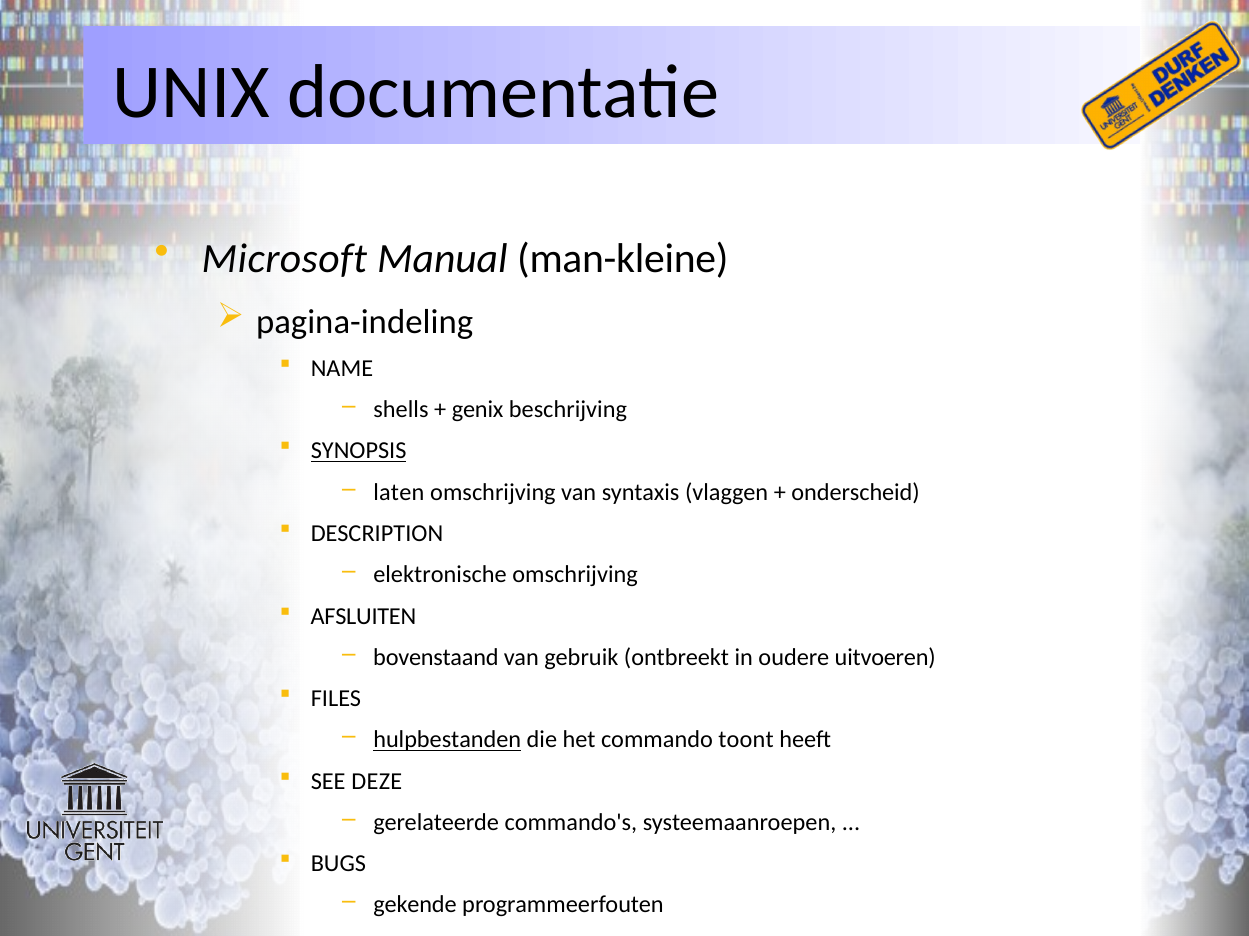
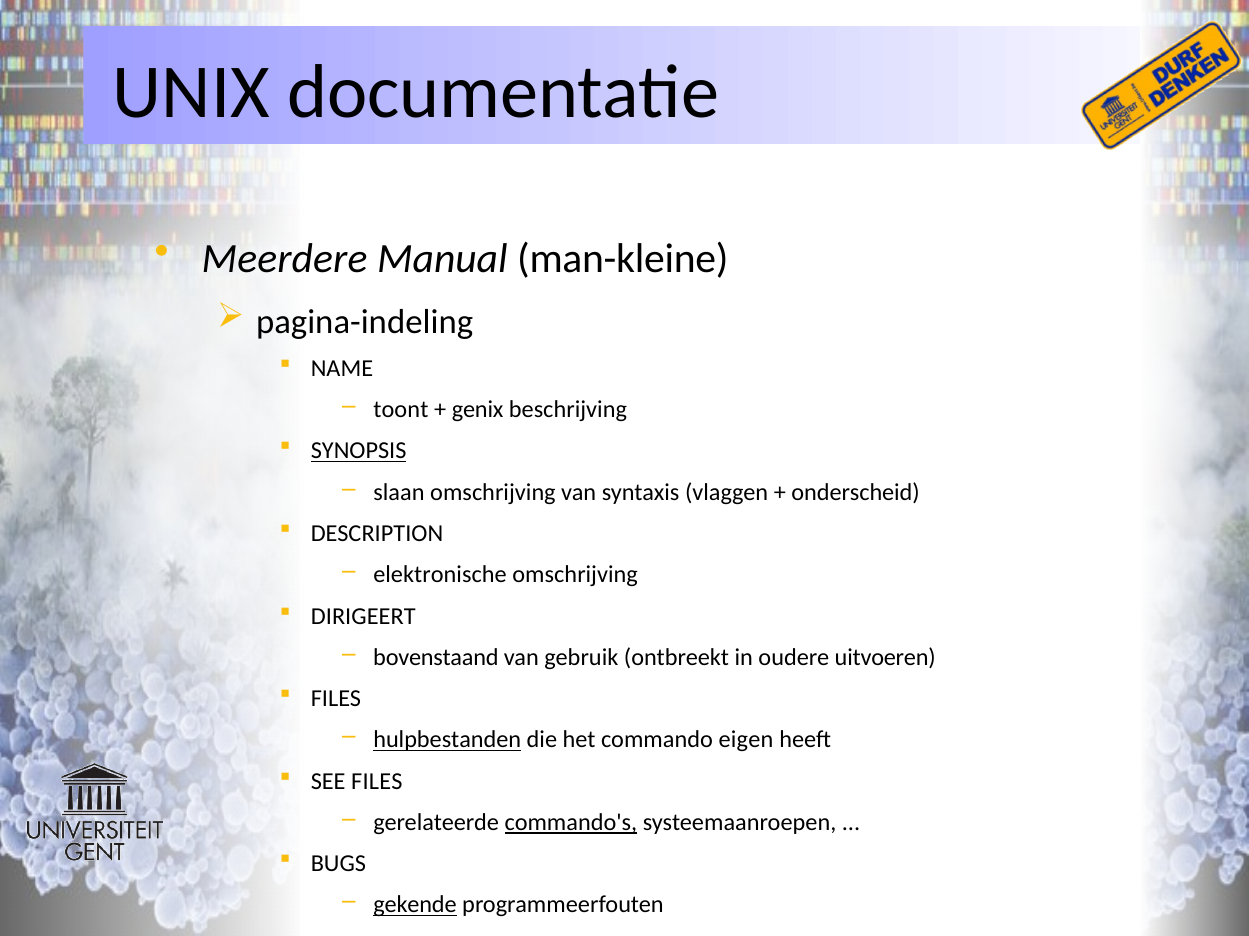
Microsoft: Microsoft -> Meerdere
shells: shells -> toont
laten: laten -> slaan
AFSLUITEN: AFSLUITEN -> DIRIGEERT
toont: toont -> eigen
SEE DEZE: DEZE -> FILES
commando's underline: none -> present
gekende underline: none -> present
